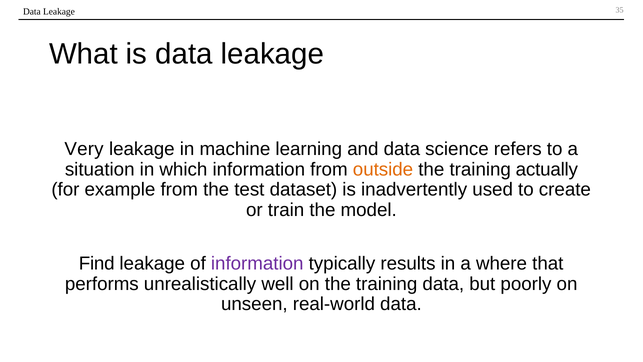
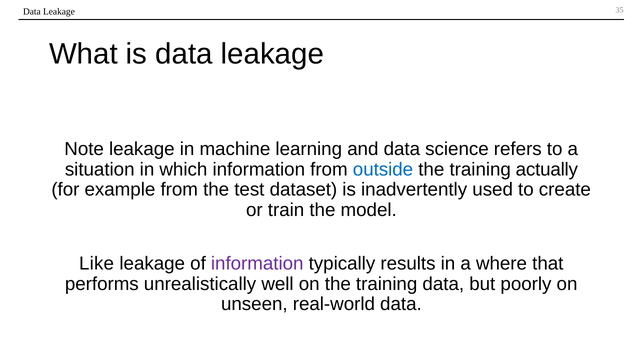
Very: Very -> Note
outside colour: orange -> blue
Find: Find -> Like
